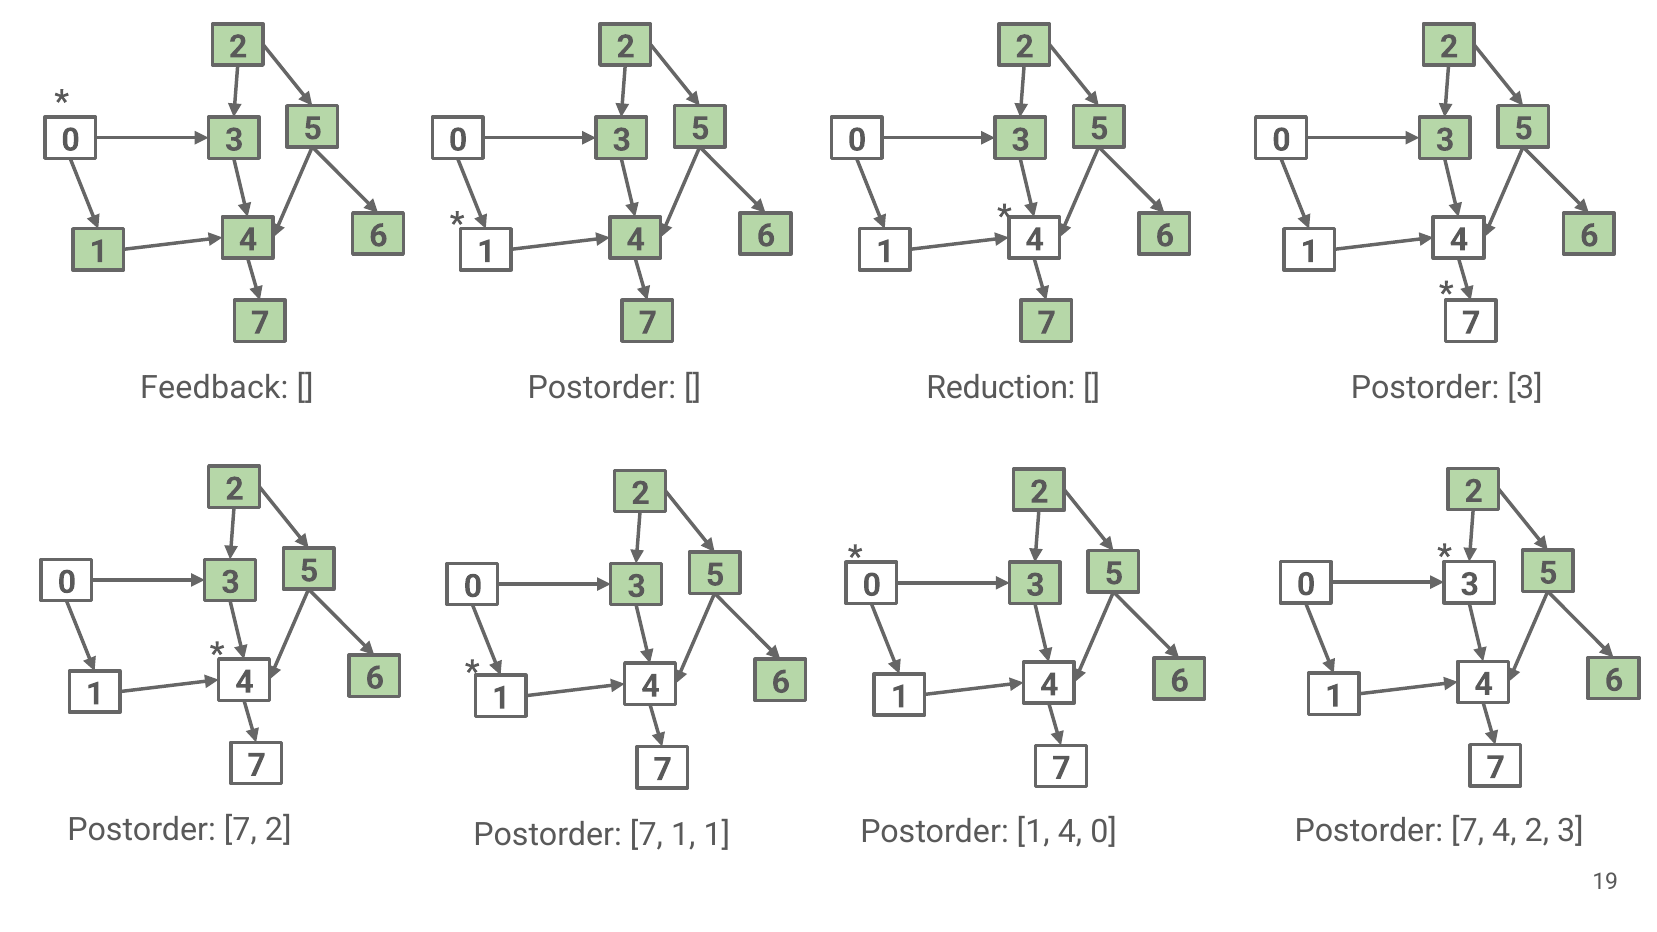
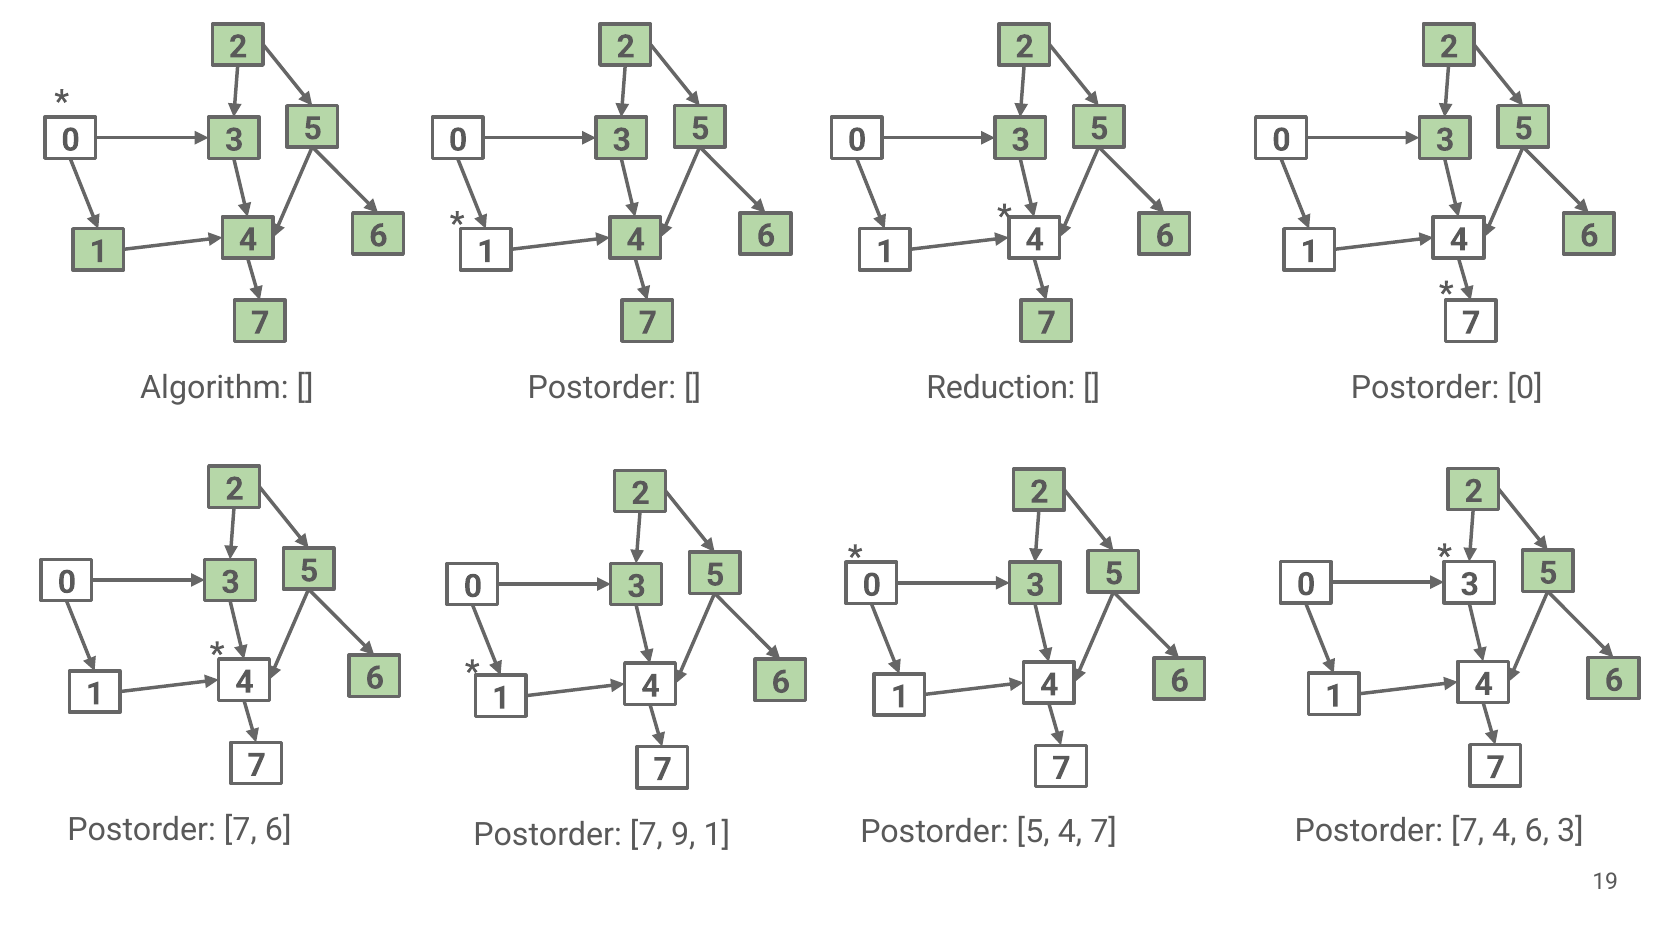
Feedback: Feedback -> Algorithm
Postorder 3: 3 -> 0
7 2: 2 -> 6
4 2: 2 -> 6
Postorder 1: 1 -> 5
4 0: 0 -> 7
7 1: 1 -> 9
